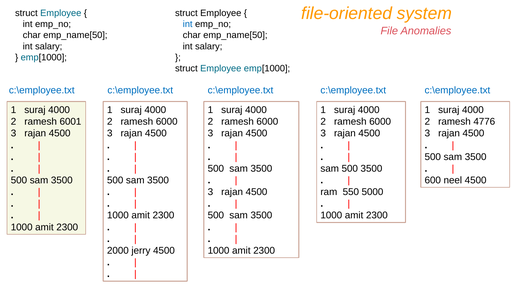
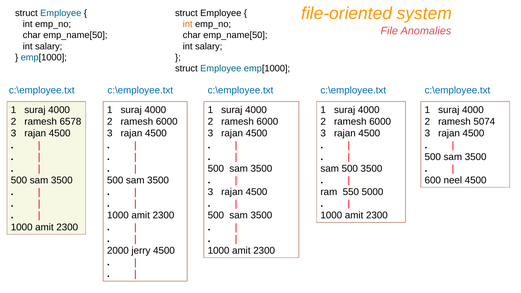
int at (188, 24) colour: blue -> orange
6001: 6001 -> 6578
4776: 4776 -> 5074
